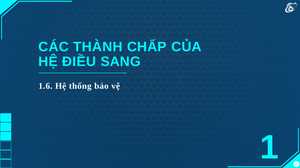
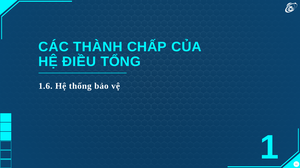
SANG: SANG -> TỔNG
